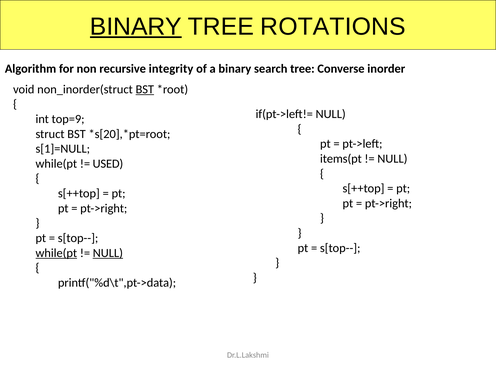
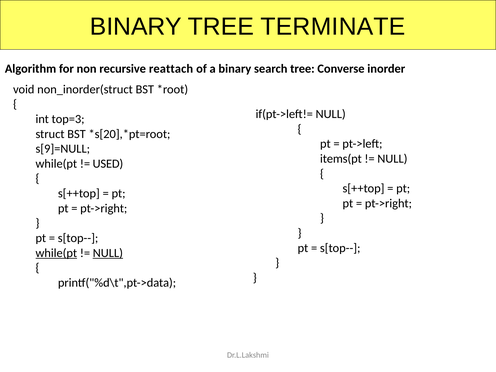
BINARY at (136, 27) underline: present -> none
ROTATIONS: ROTATIONS -> TERMINATE
integrity: integrity -> reattach
BST at (145, 89) underline: present -> none
top=9: top=9 -> top=3
s[1]=NULL: s[1]=NULL -> s[9]=NULL
